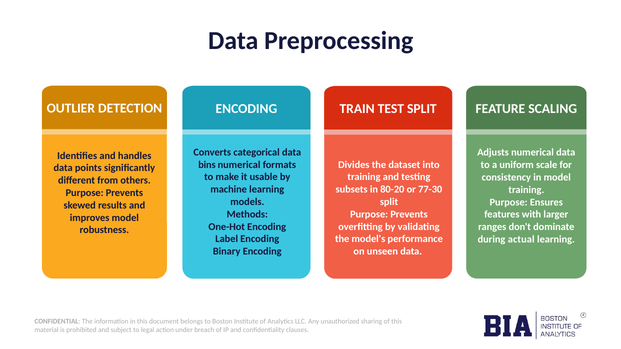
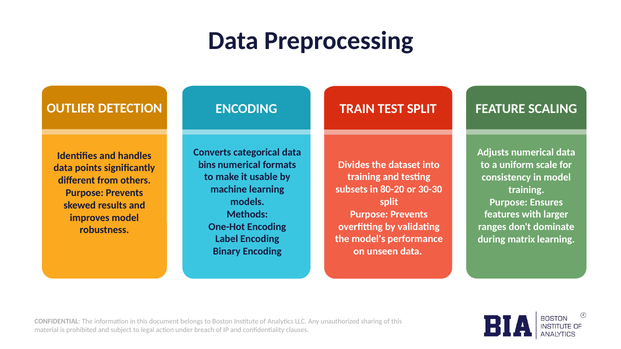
77-30: 77-30 -> 30-30
actual: actual -> matrix
